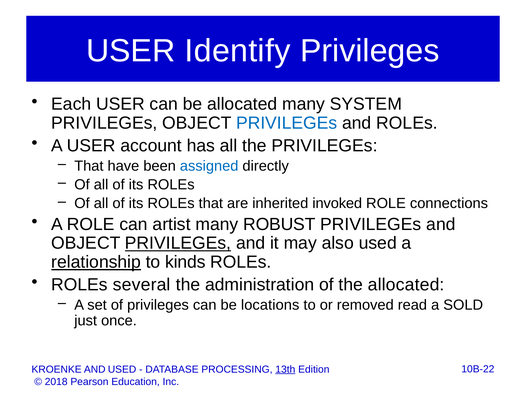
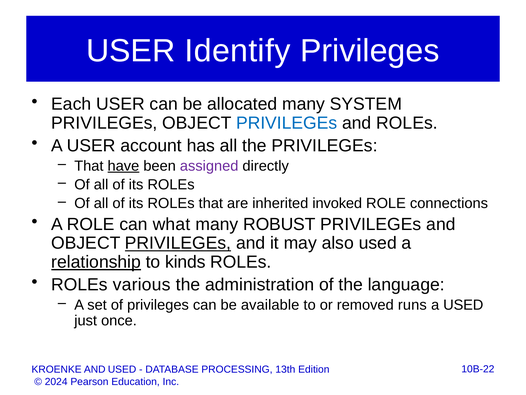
have underline: none -> present
assigned colour: blue -> purple
artist: artist -> what
several: several -> various
the allocated: allocated -> language
locations: locations -> available
read: read -> runs
a SOLD: SOLD -> USED
13th underline: present -> none
2018: 2018 -> 2024
